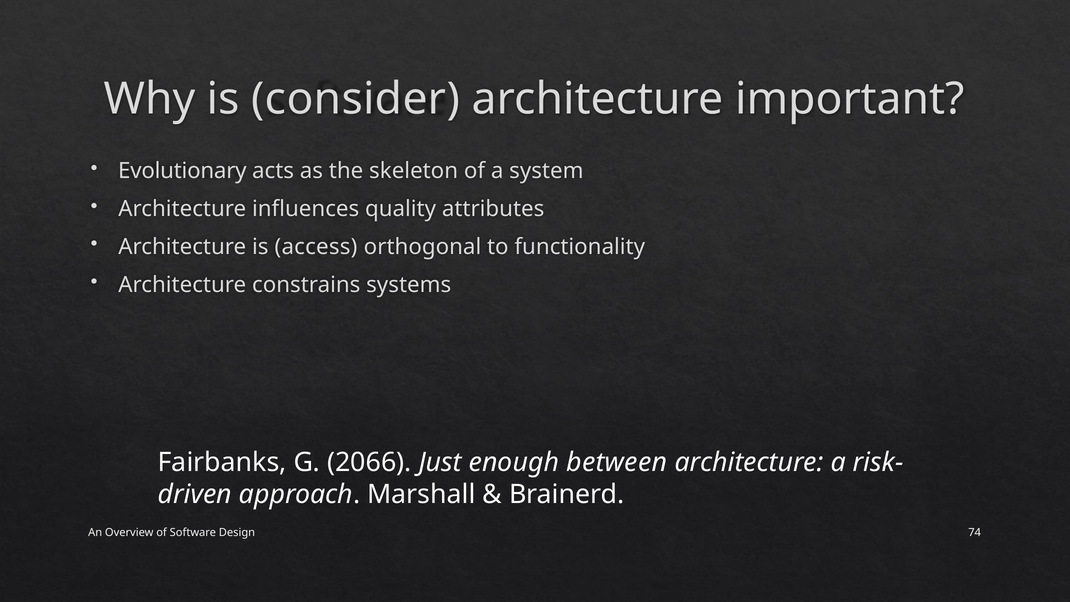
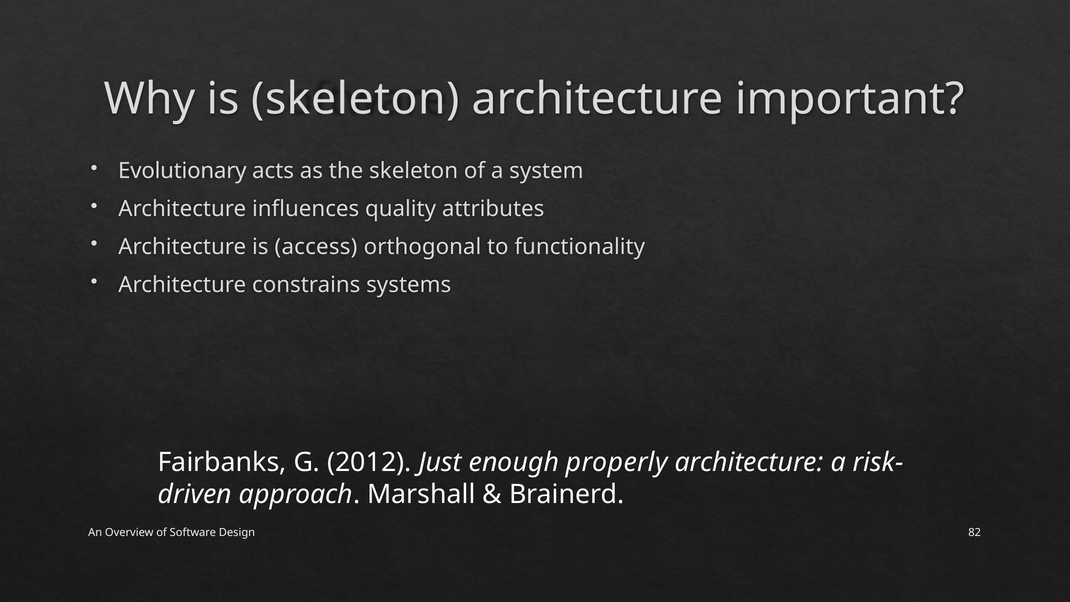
is consider: consider -> skeleton
2066: 2066 -> 2012
between: between -> properly
74: 74 -> 82
